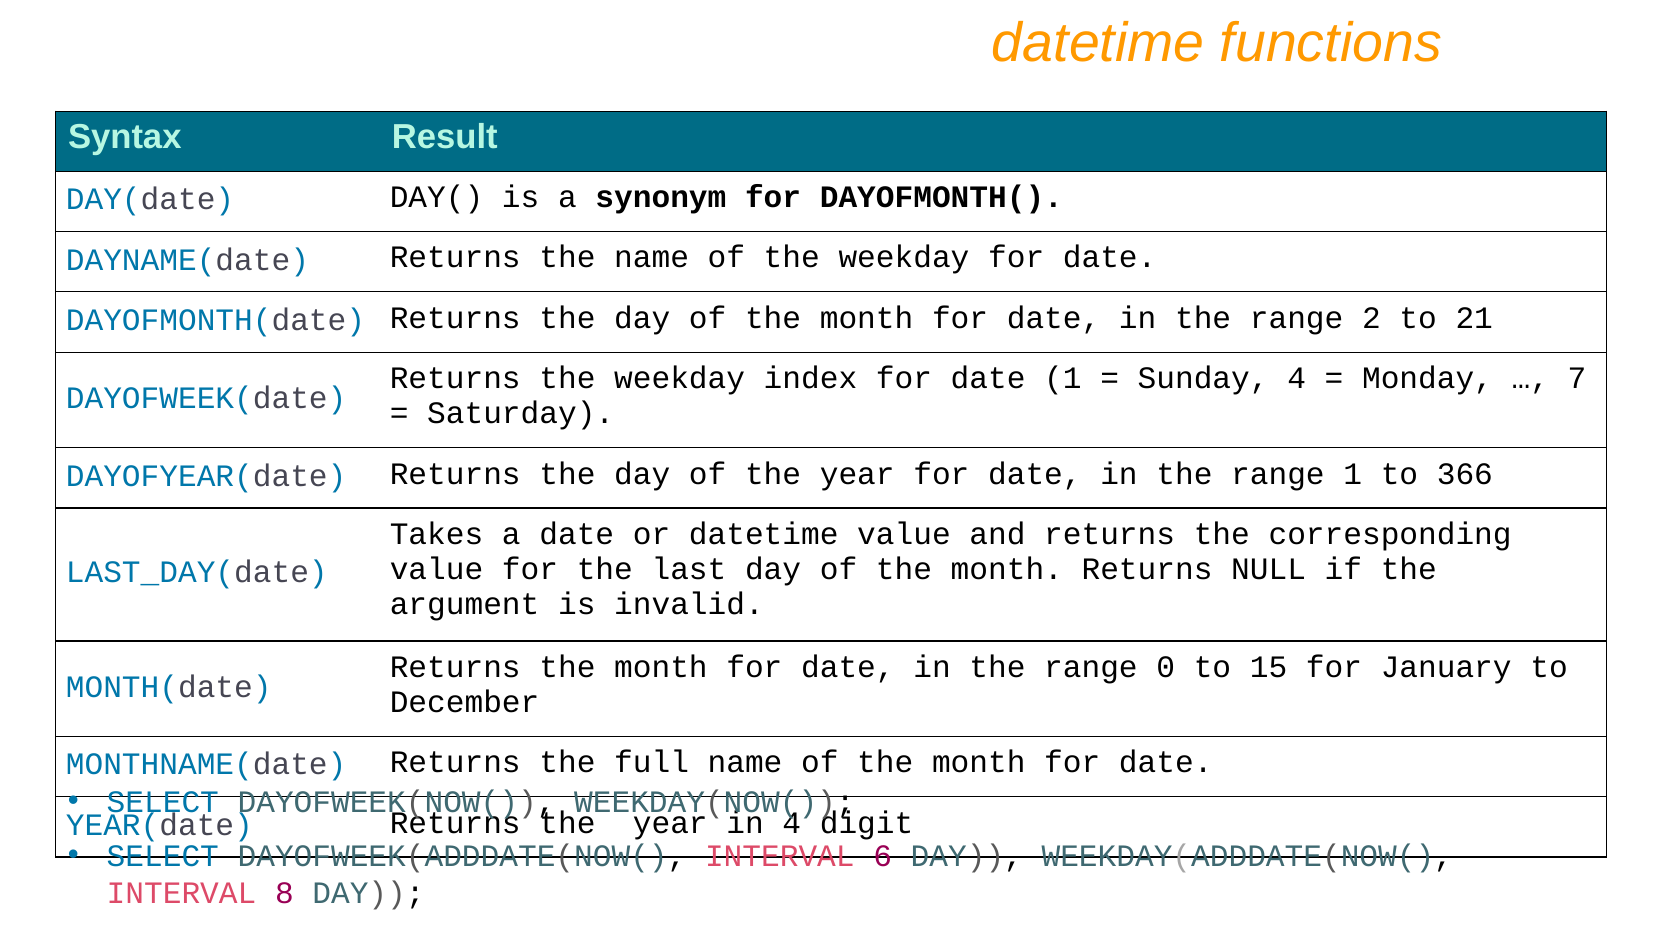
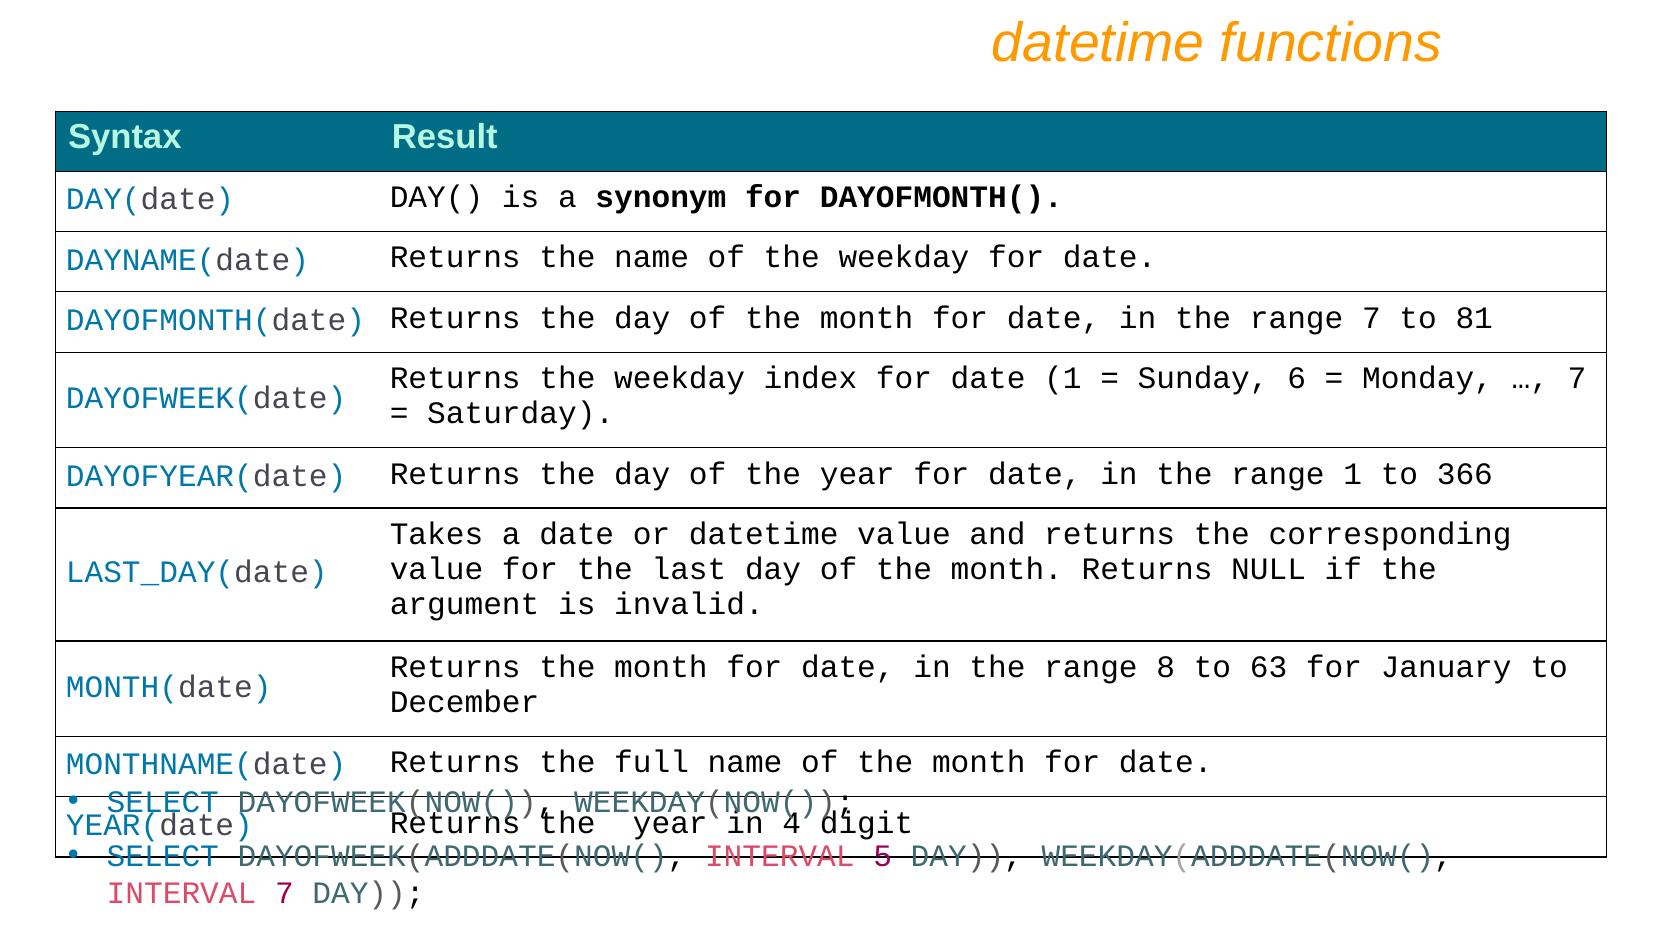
range 2: 2 -> 7
21: 21 -> 81
Sunday 4: 4 -> 6
0: 0 -> 8
15: 15 -> 63
6: 6 -> 5
INTERVAL 8: 8 -> 7
